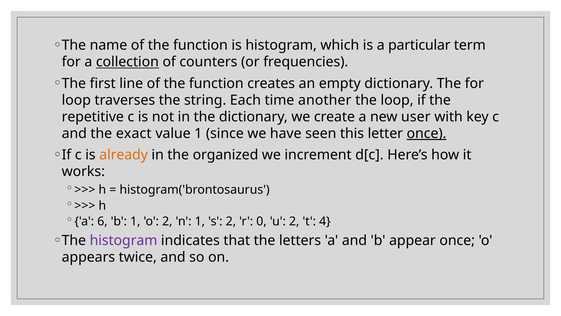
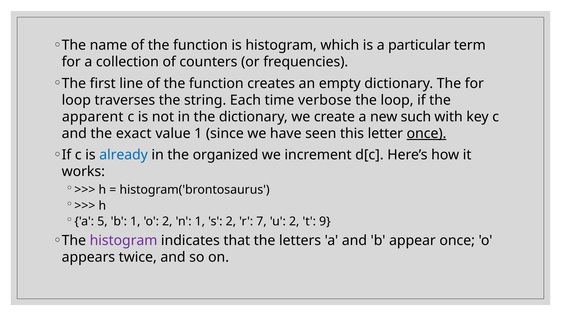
collection underline: present -> none
another: another -> verbose
repetitive: repetitive -> apparent
user: user -> such
already colour: orange -> blue
6: 6 -> 5
0: 0 -> 7
4: 4 -> 9
